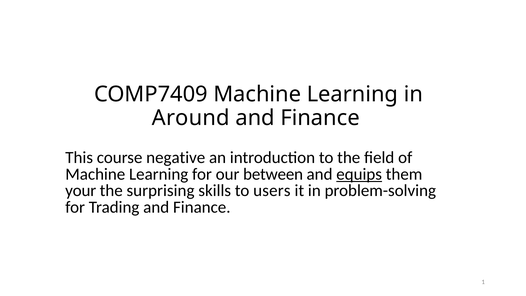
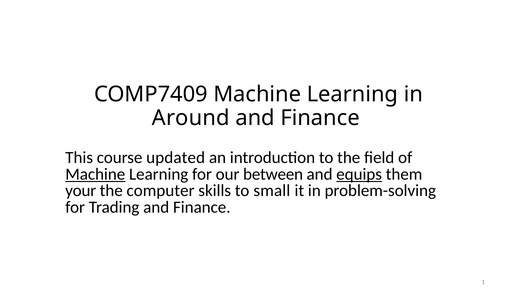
negative: negative -> updated
Machine at (95, 174) underline: none -> present
surprising: surprising -> computer
users: users -> small
